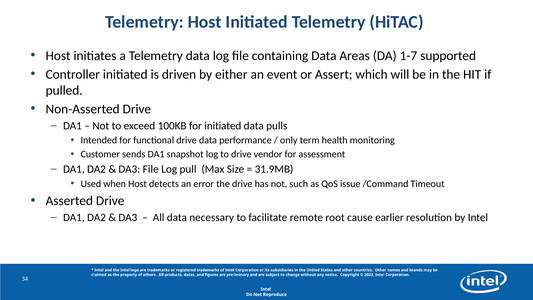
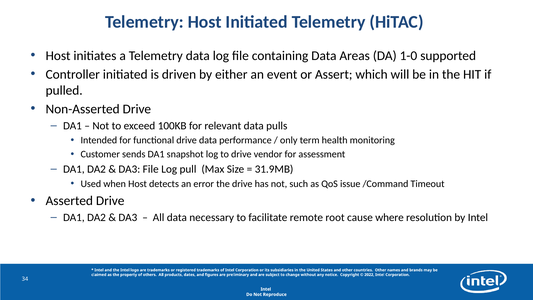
1-7: 1-7 -> 1-0
for initiated: initiated -> relevant
earlier: earlier -> where
